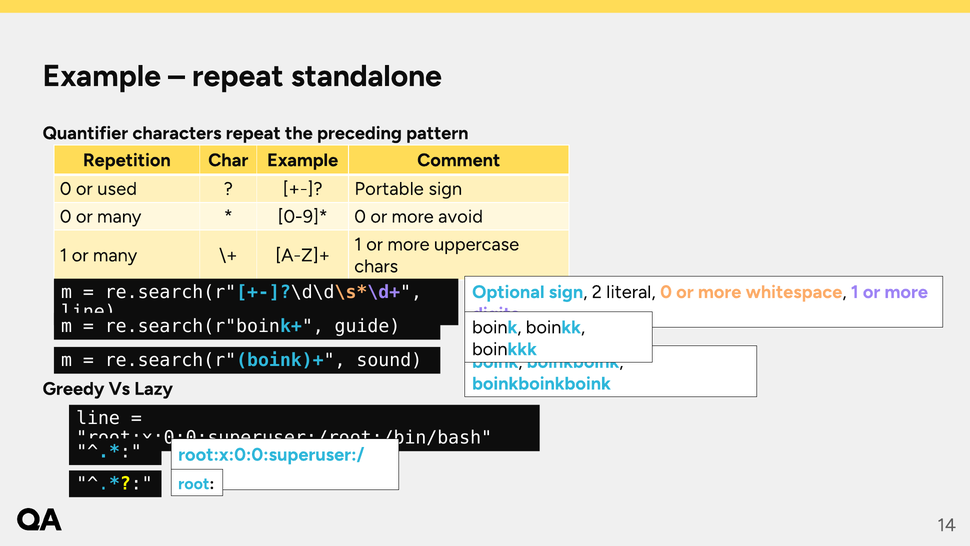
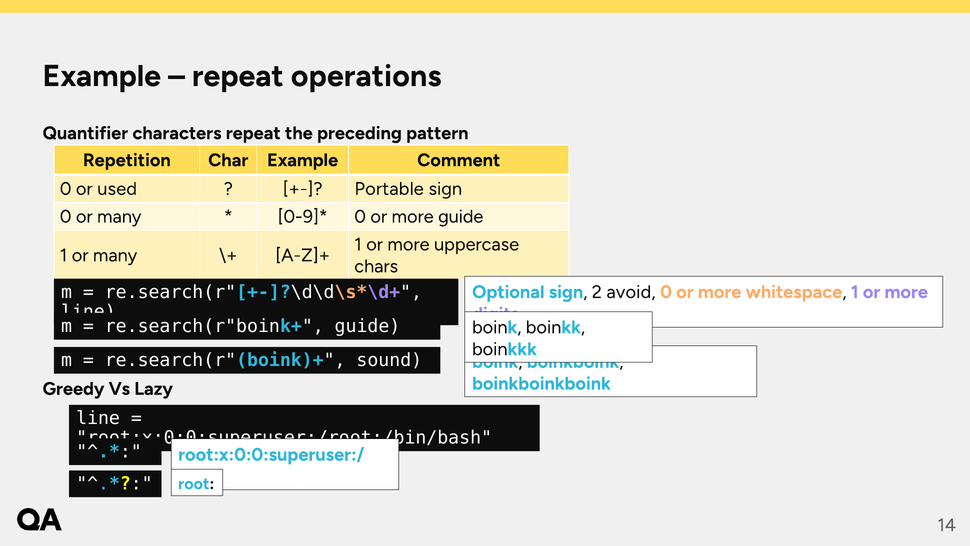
standalone: standalone -> operations
more avoid: avoid -> guide
literal: literal -> avoid
